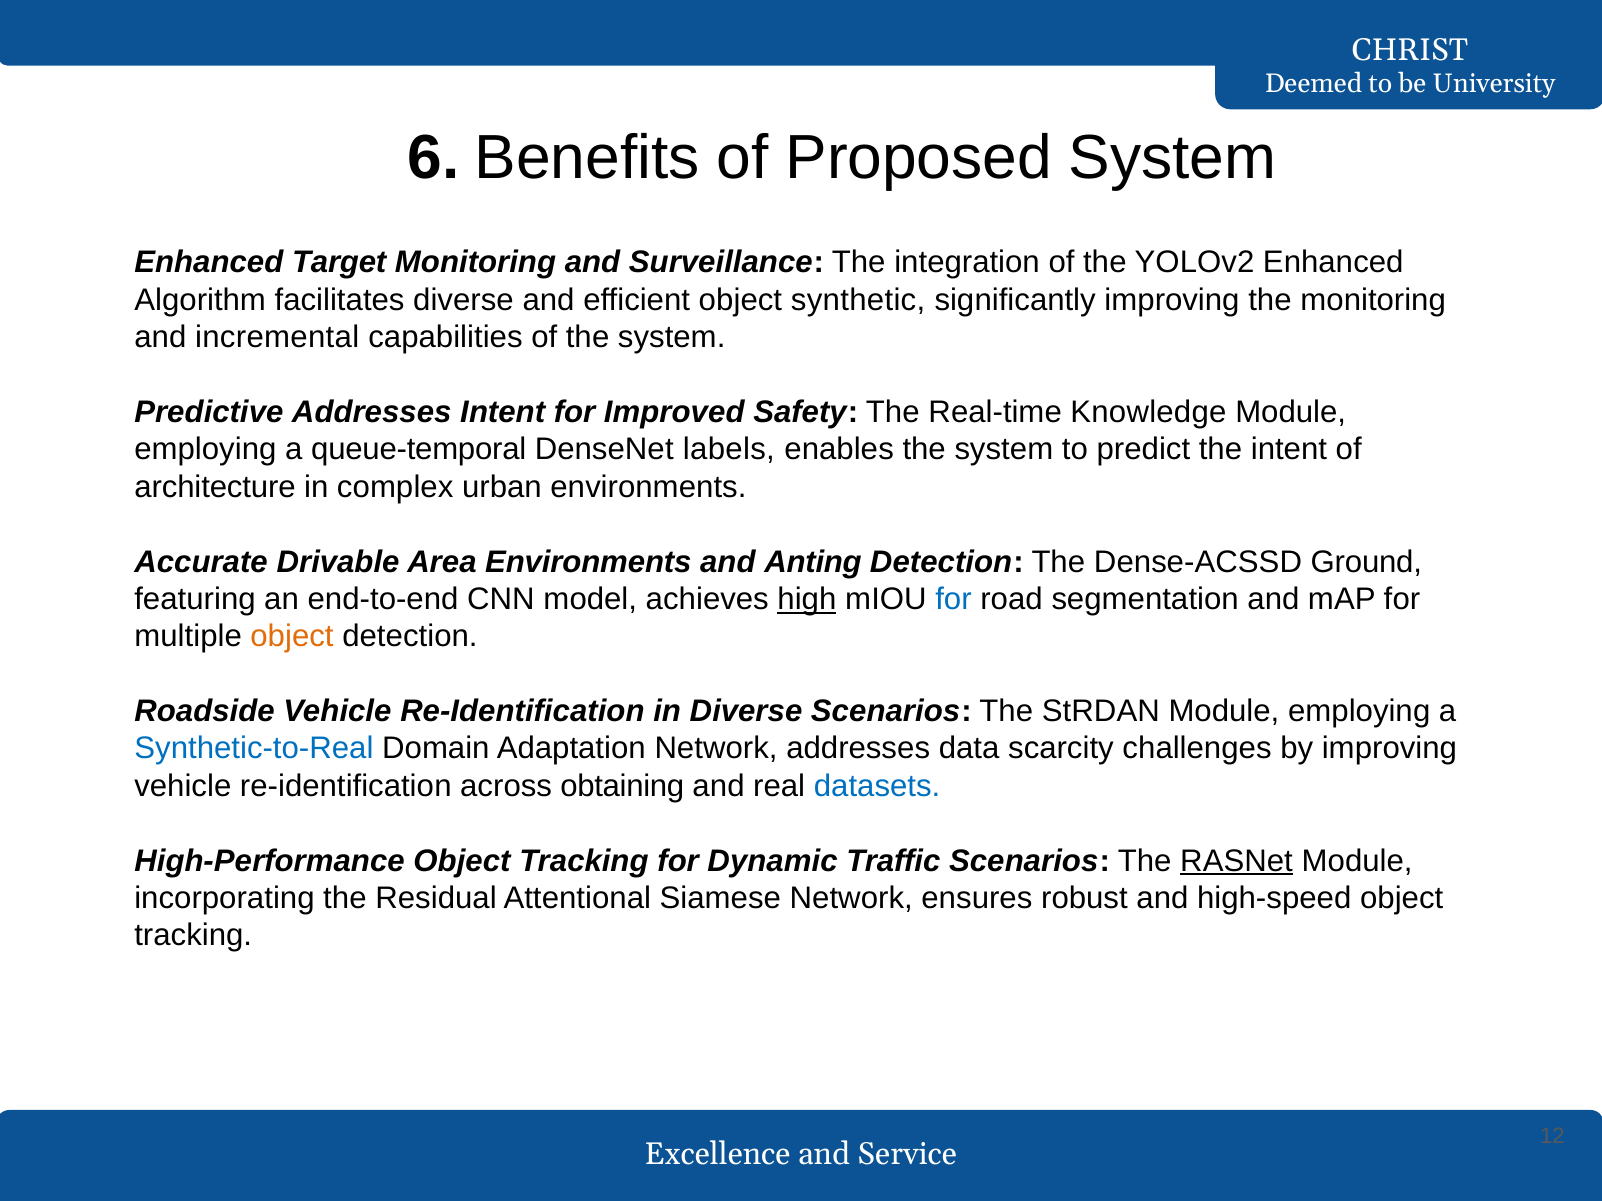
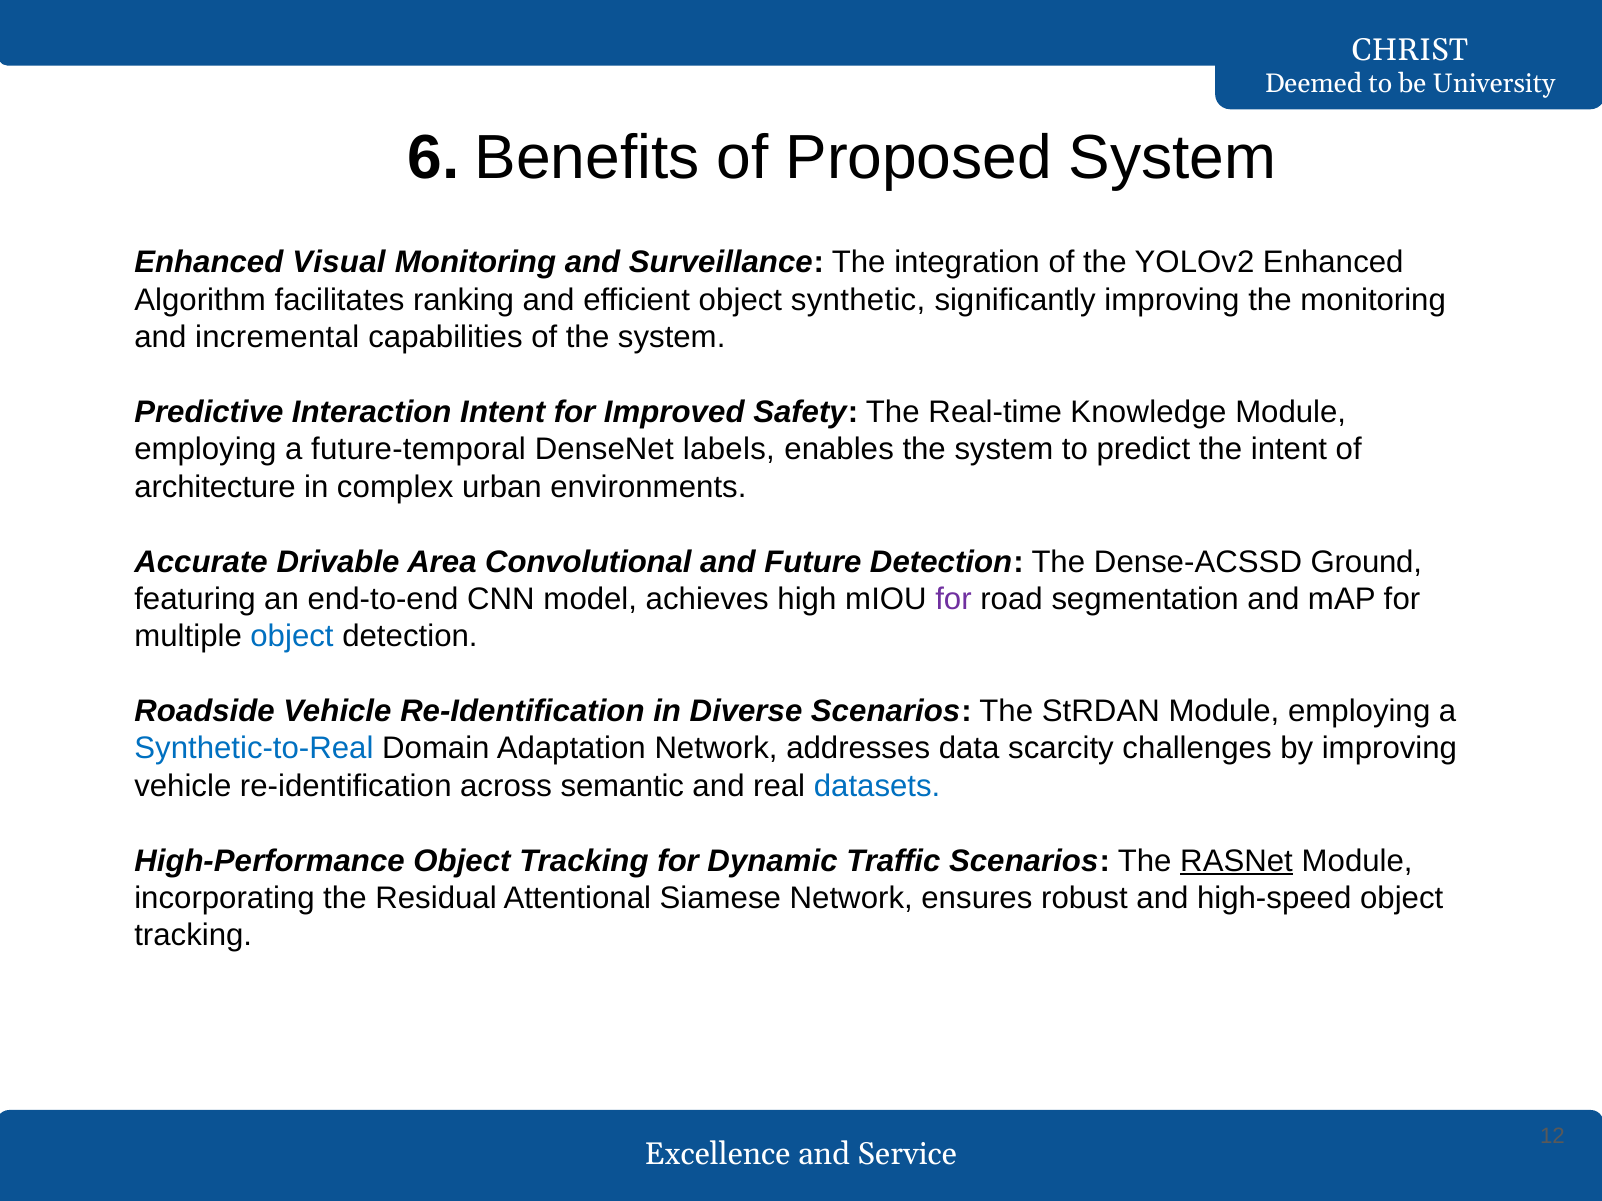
Target: Target -> Visual
facilitates diverse: diverse -> ranking
Predictive Addresses: Addresses -> Interaction
queue-temporal: queue-temporal -> future-temporal
Area Environments: Environments -> Convolutional
Anting: Anting -> Future
high underline: present -> none
for at (954, 599) colour: blue -> purple
object at (292, 637) colour: orange -> blue
obtaining: obtaining -> semantic
